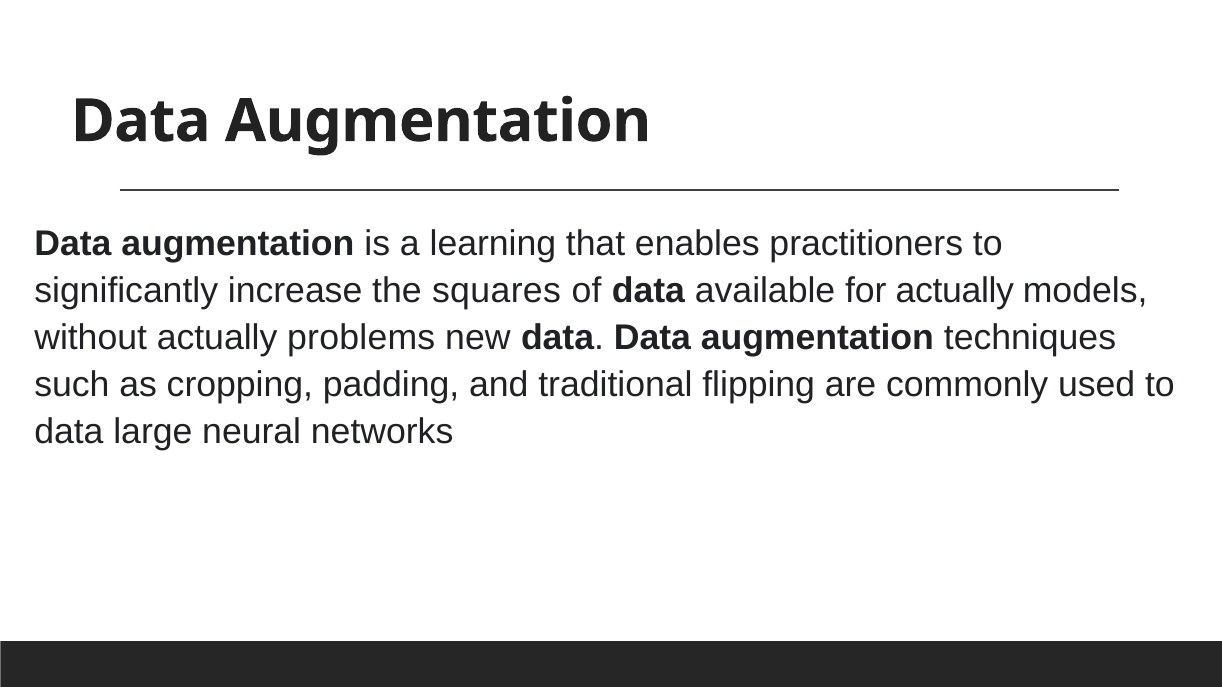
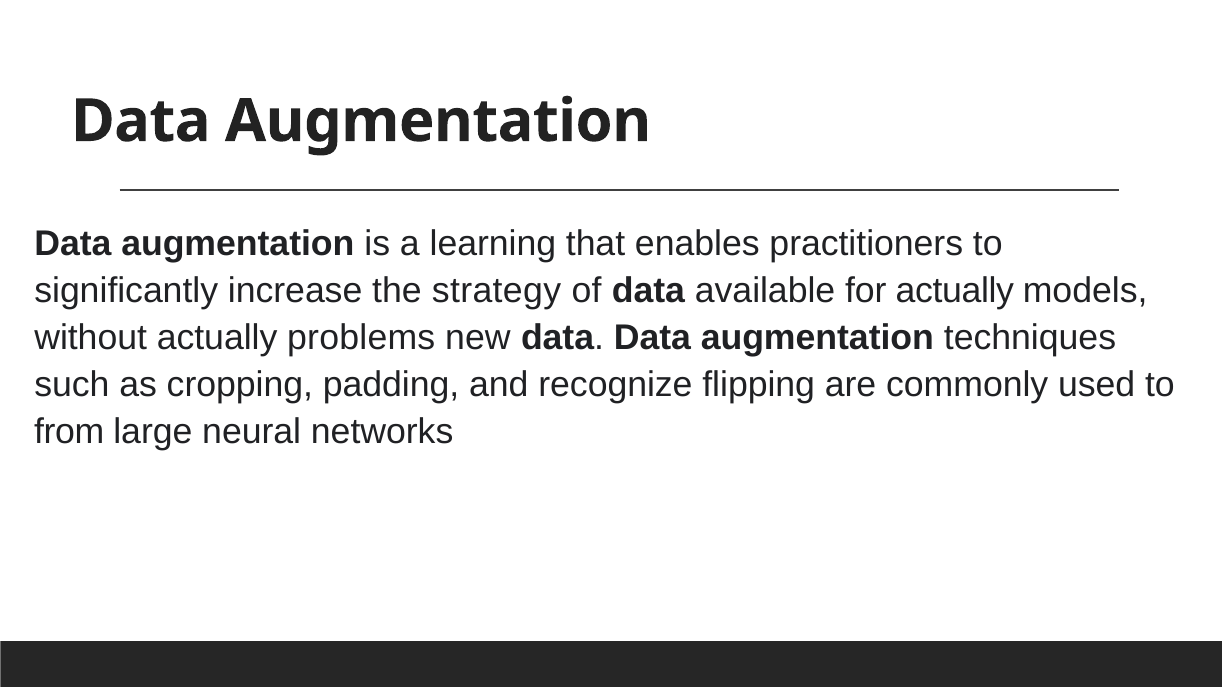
squares: squares -> strategy
traditional: traditional -> recognize
data at (69, 432): data -> from
